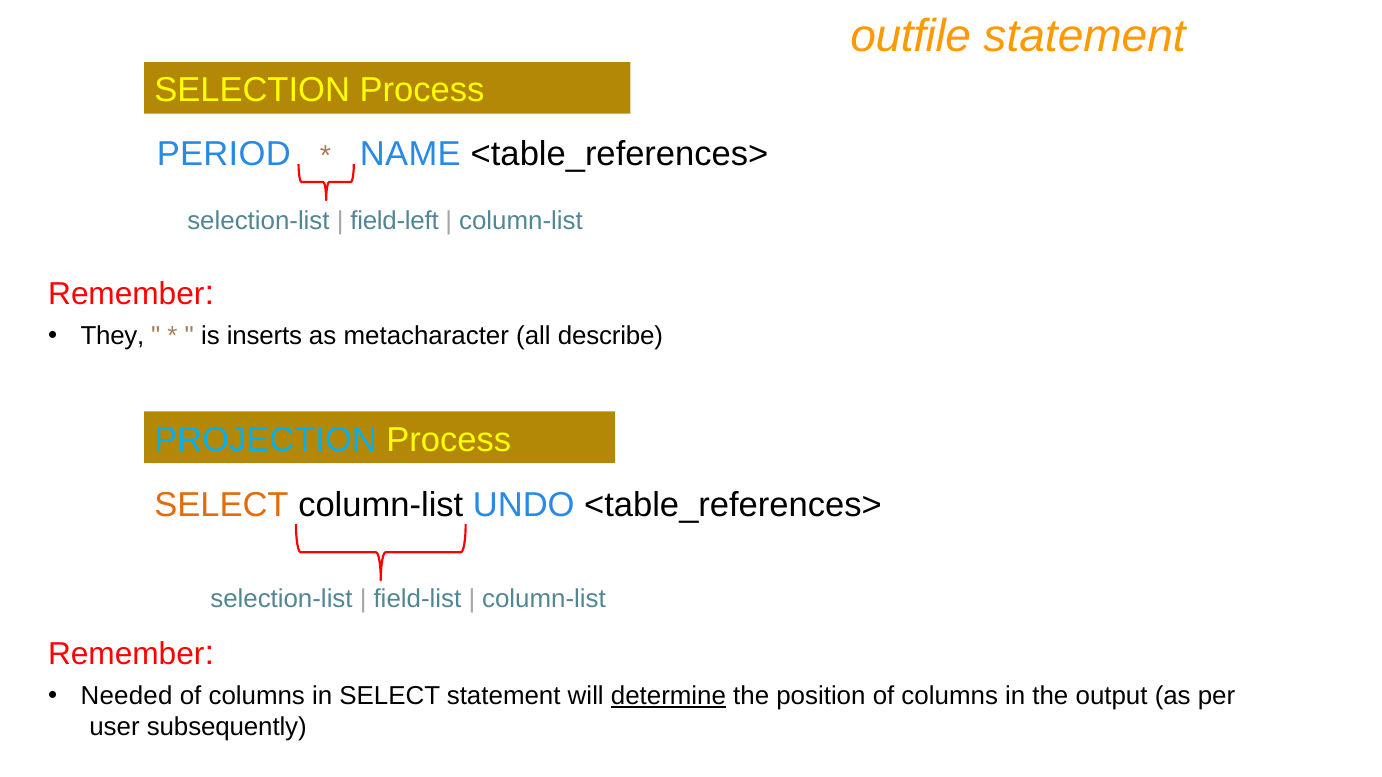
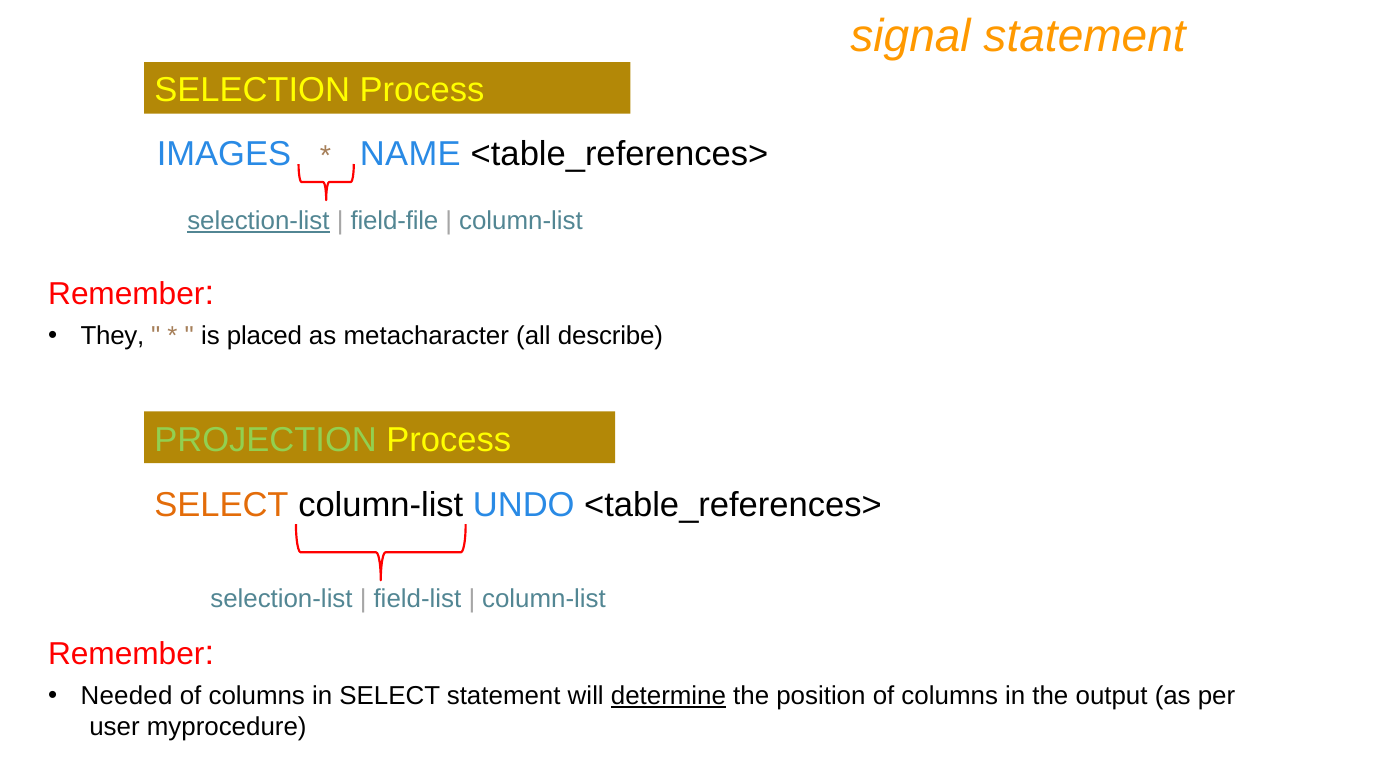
outfile: outfile -> signal
PERIOD: PERIOD -> IMAGES
selection-list at (258, 221) underline: none -> present
field-left: field-left -> field-file
inserts: inserts -> placed
PROJECTION colour: light blue -> light green
subsequently: subsequently -> myprocedure
